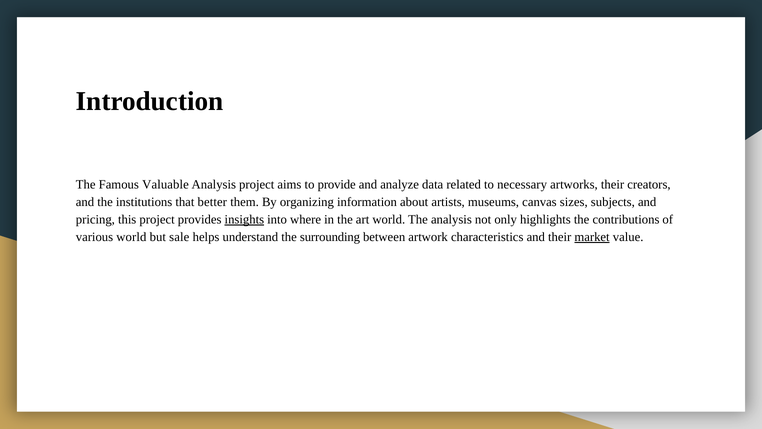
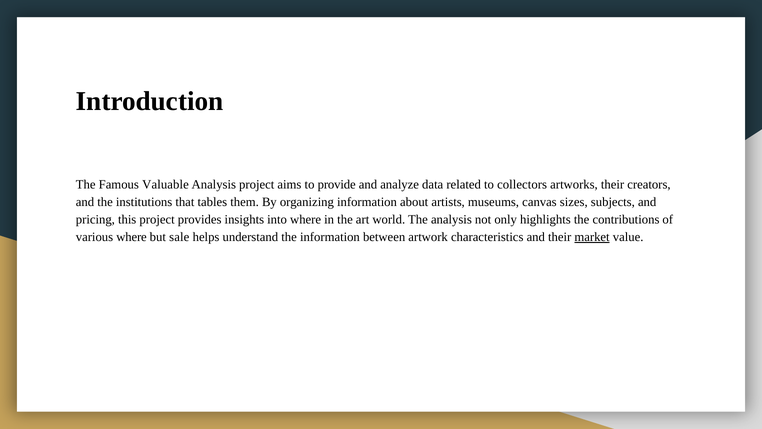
necessary: necessary -> collectors
better: better -> tables
insights underline: present -> none
various world: world -> where
the surrounding: surrounding -> information
